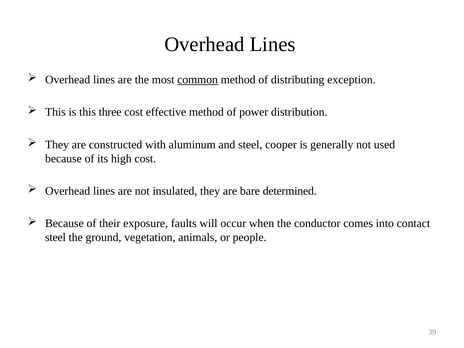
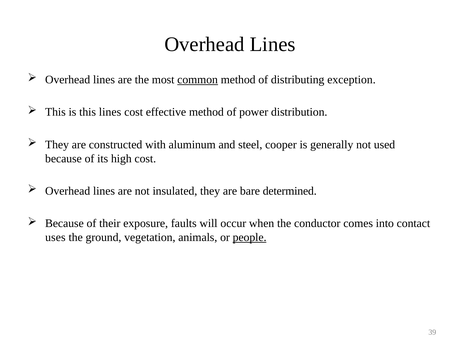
this three: three -> lines
steel at (55, 237): steel -> uses
people underline: none -> present
